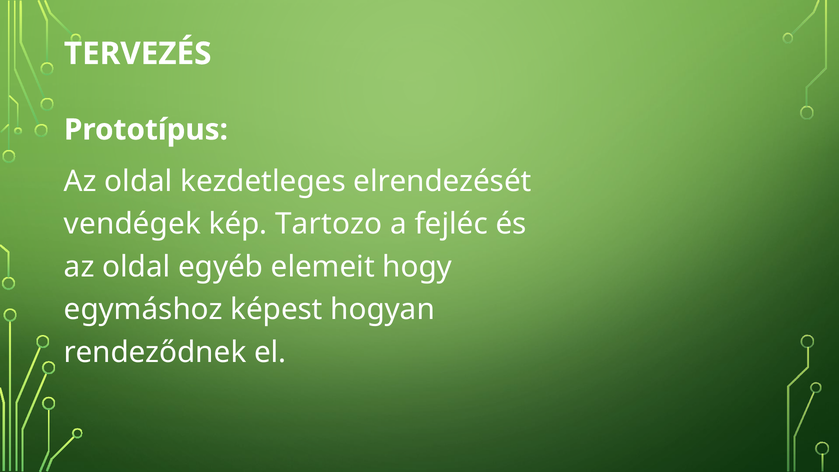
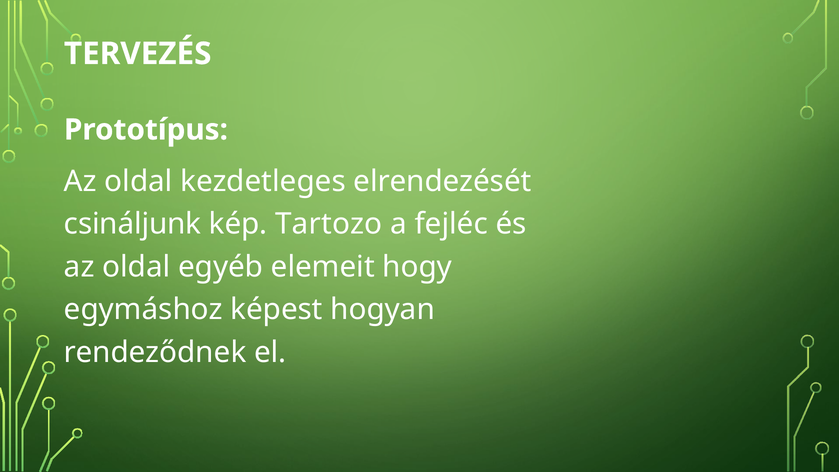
vendégek: vendégek -> csináljunk
